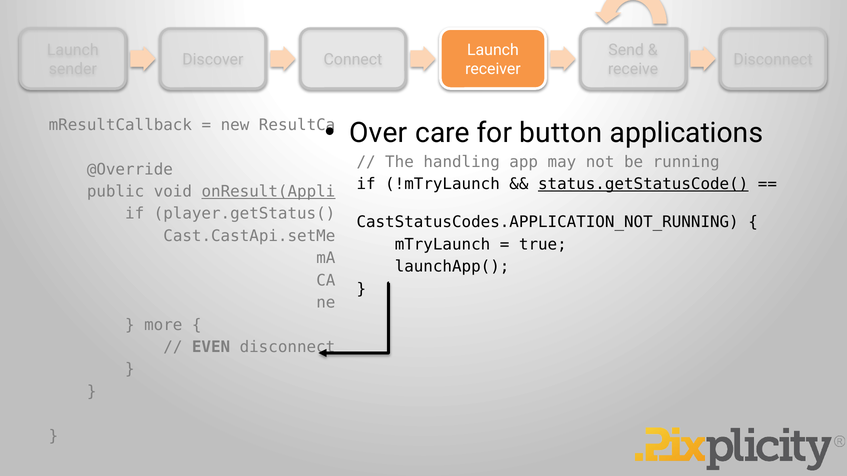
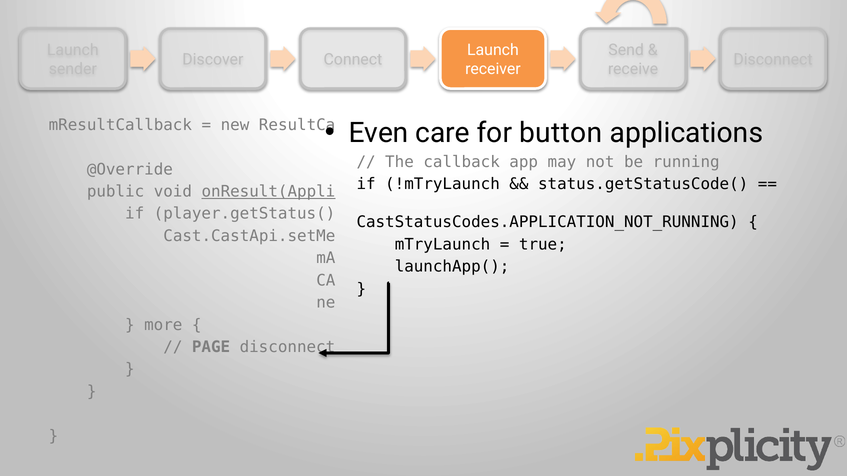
Over: Over -> Even
handling: handling -> callback
status.getStatusCode( underline: present -> none
EVEN: EVEN -> PAGE
